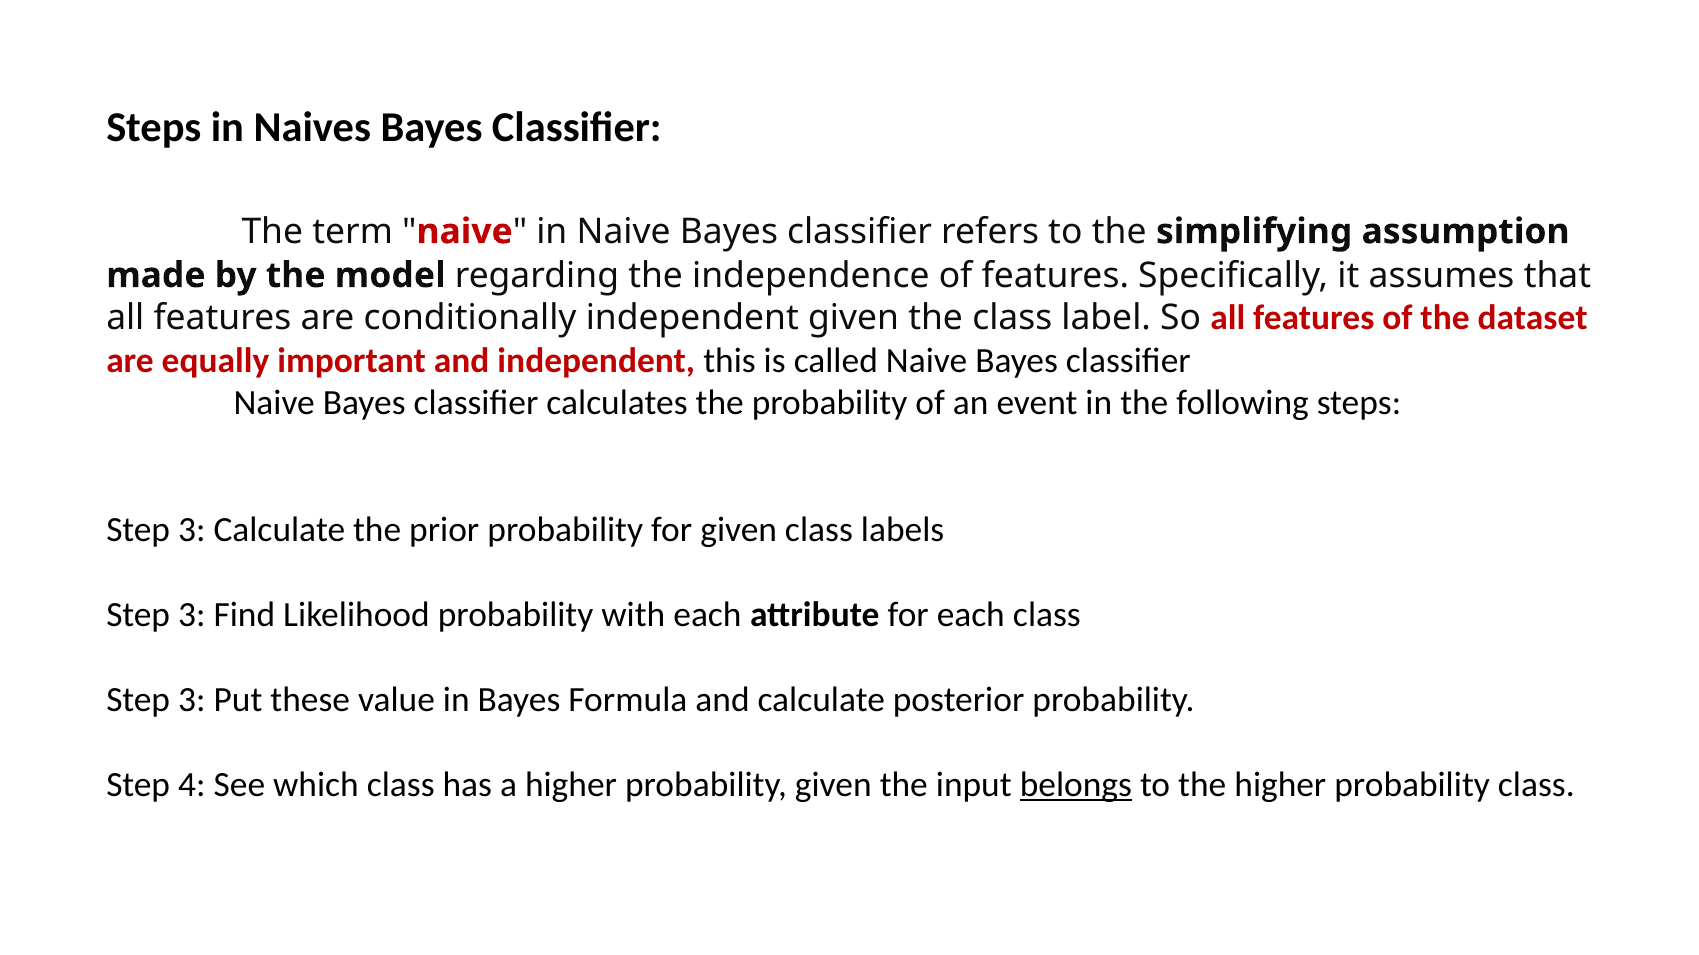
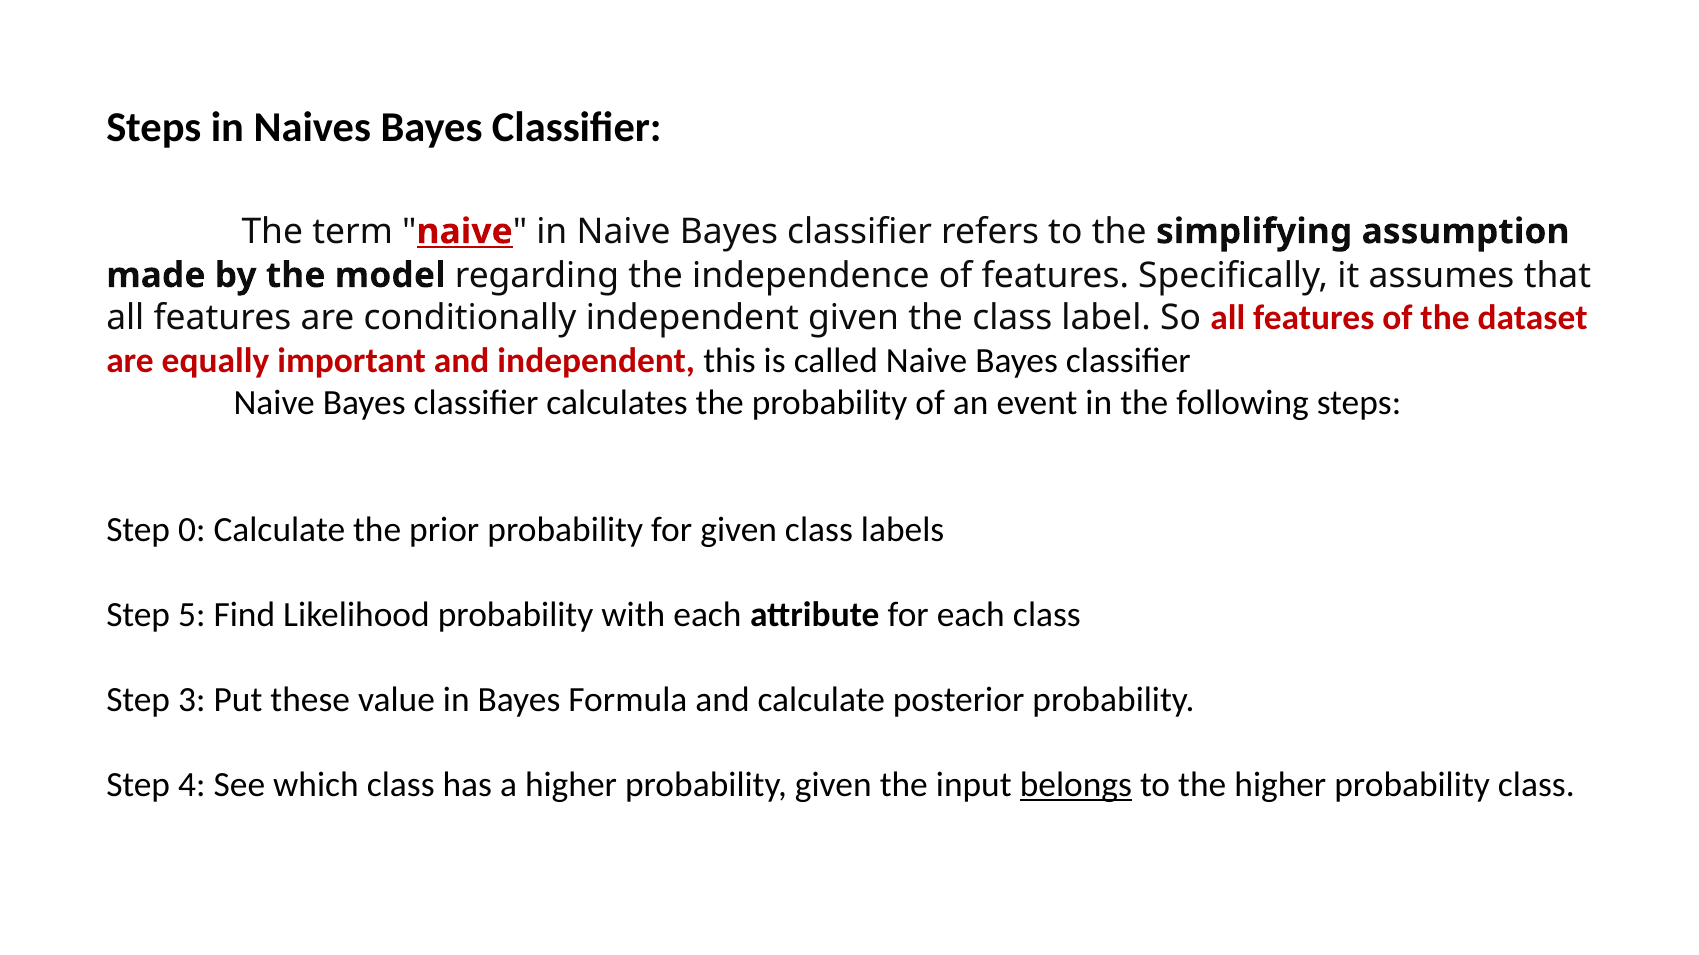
naive at (465, 232) underline: none -> present
3 at (192, 531): 3 -> 0
3 at (192, 616): 3 -> 5
